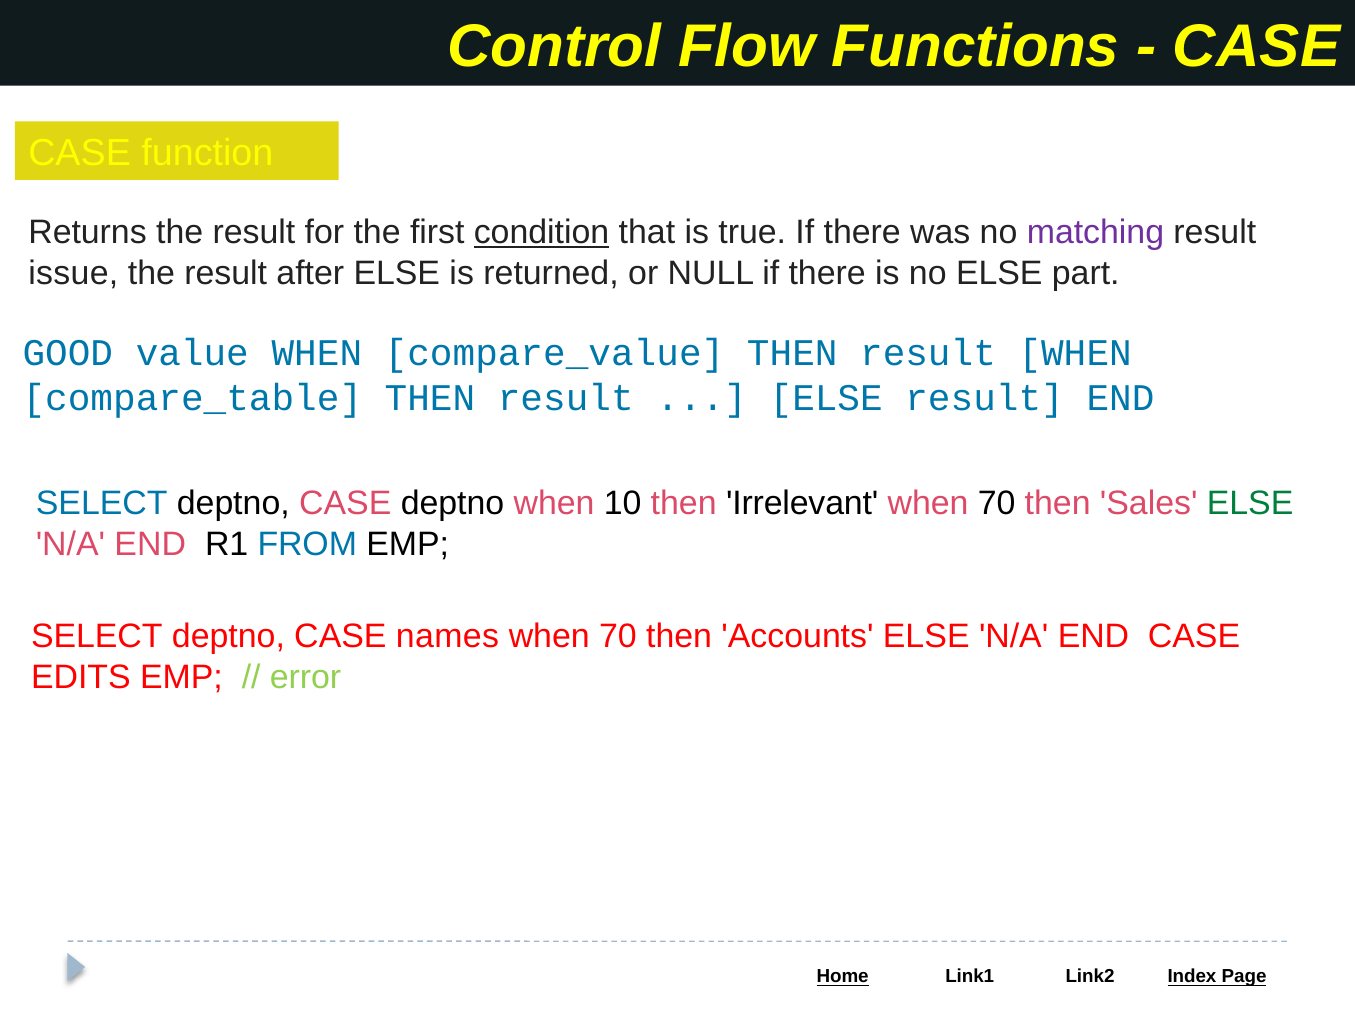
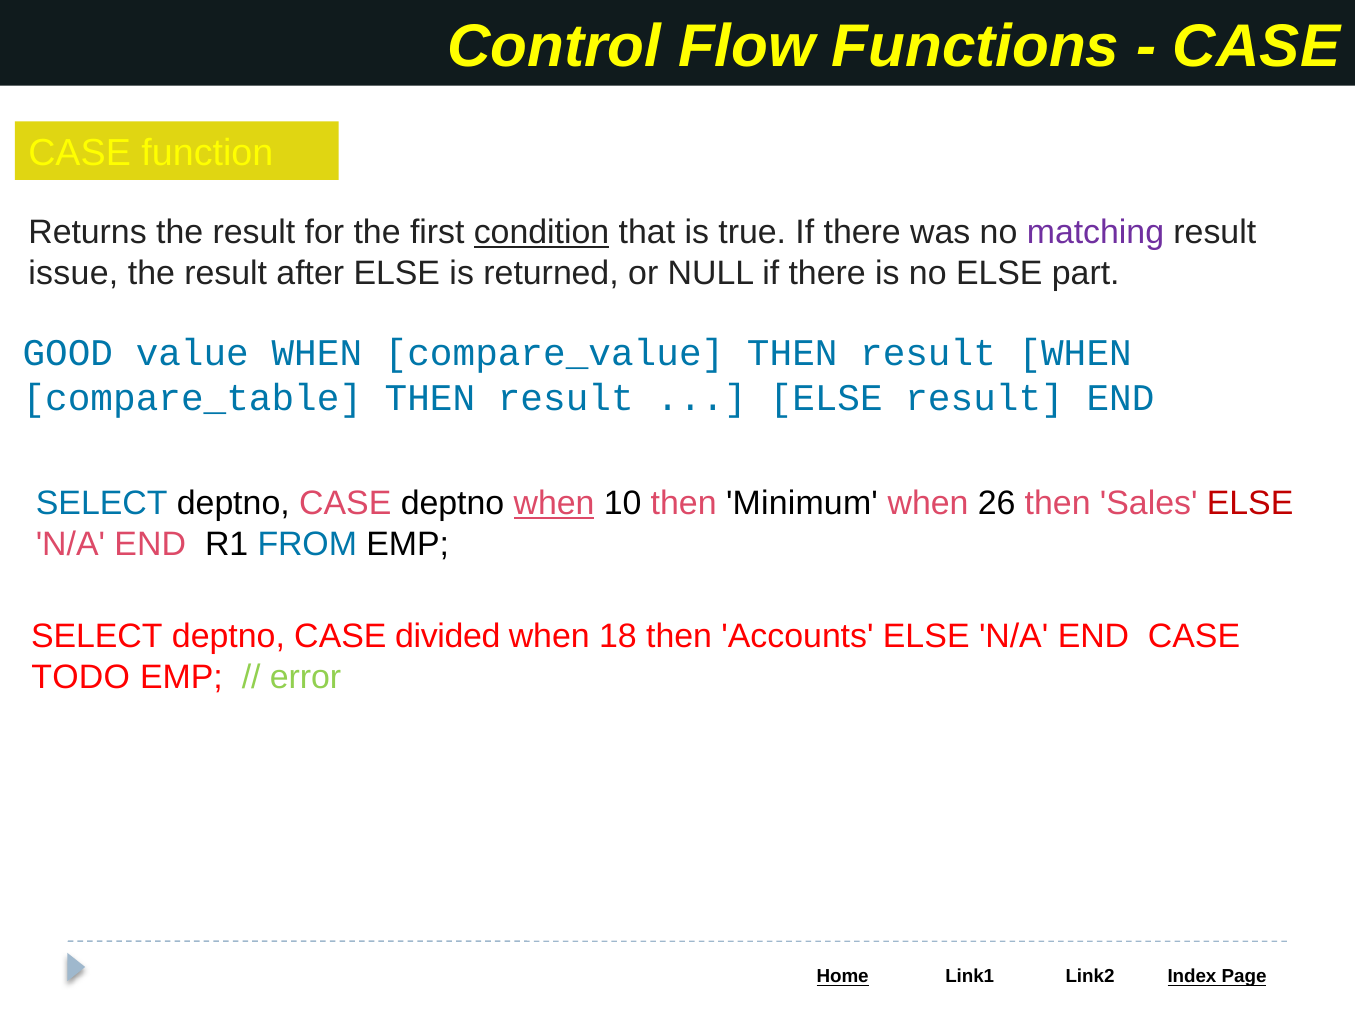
when at (554, 504) underline: none -> present
Irrelevant: Irrelevant -> Minimum
70 at (997, 504): 70 -> 26
ELSE at (1250, 504) colour: green -> red
names: names -> divided
70 at (618, 637): 70 -> 18
EDITS: EDITS -> TODO
